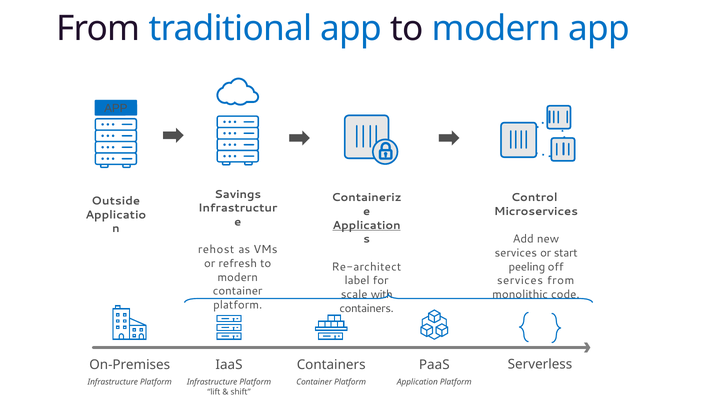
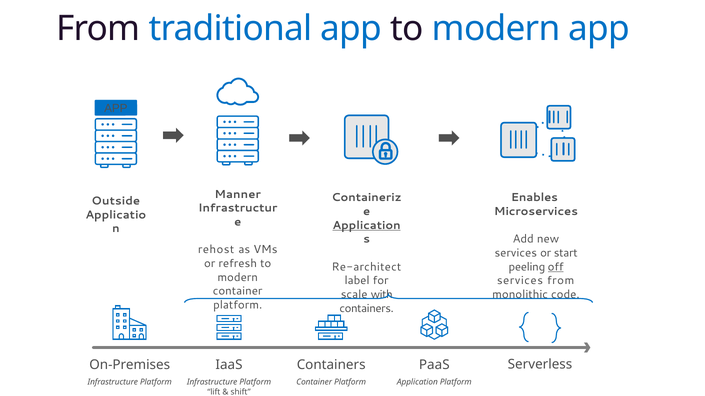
Savings: Savings -> Manner
Control: Control -> Enables
off underline: none -> present
